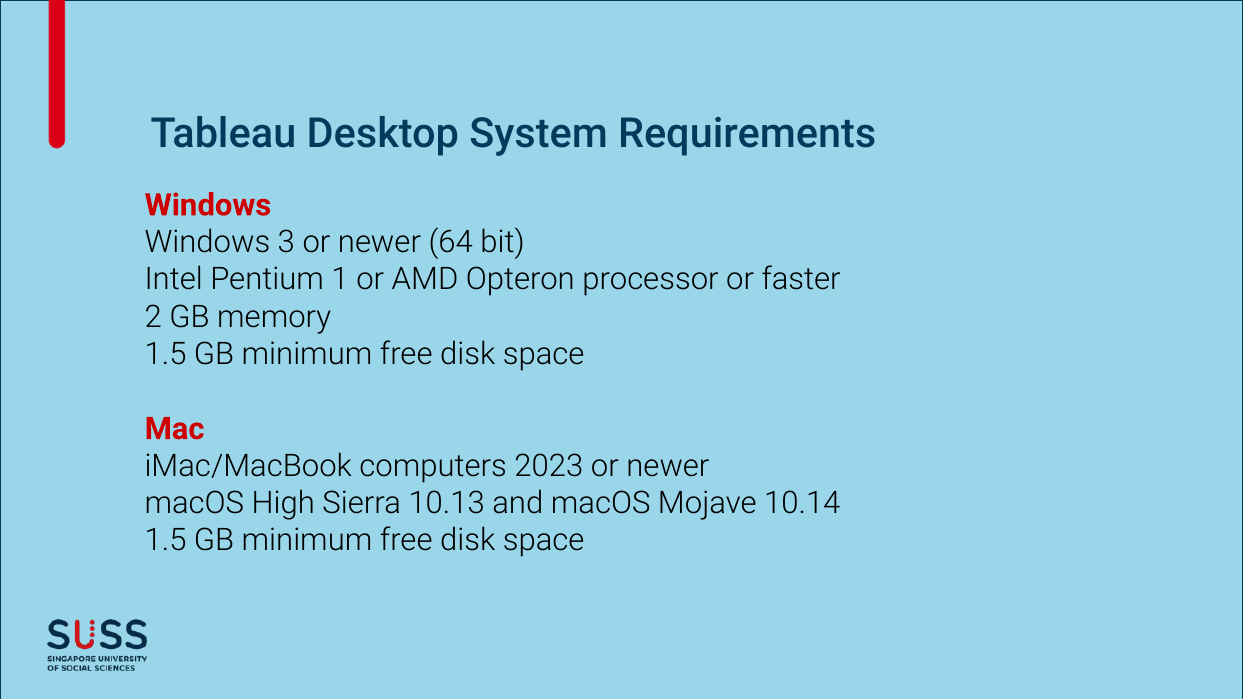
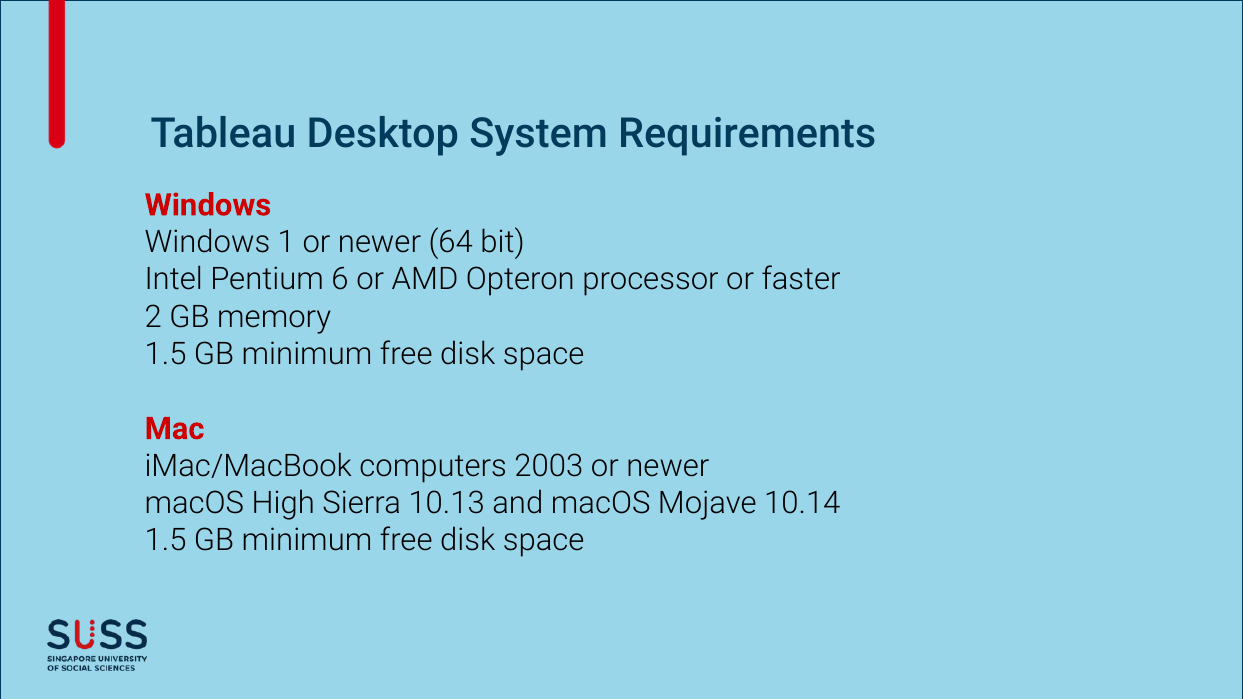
3: 3 -> 1
1: 1 -> 6
2023: 2023 -> 2003
